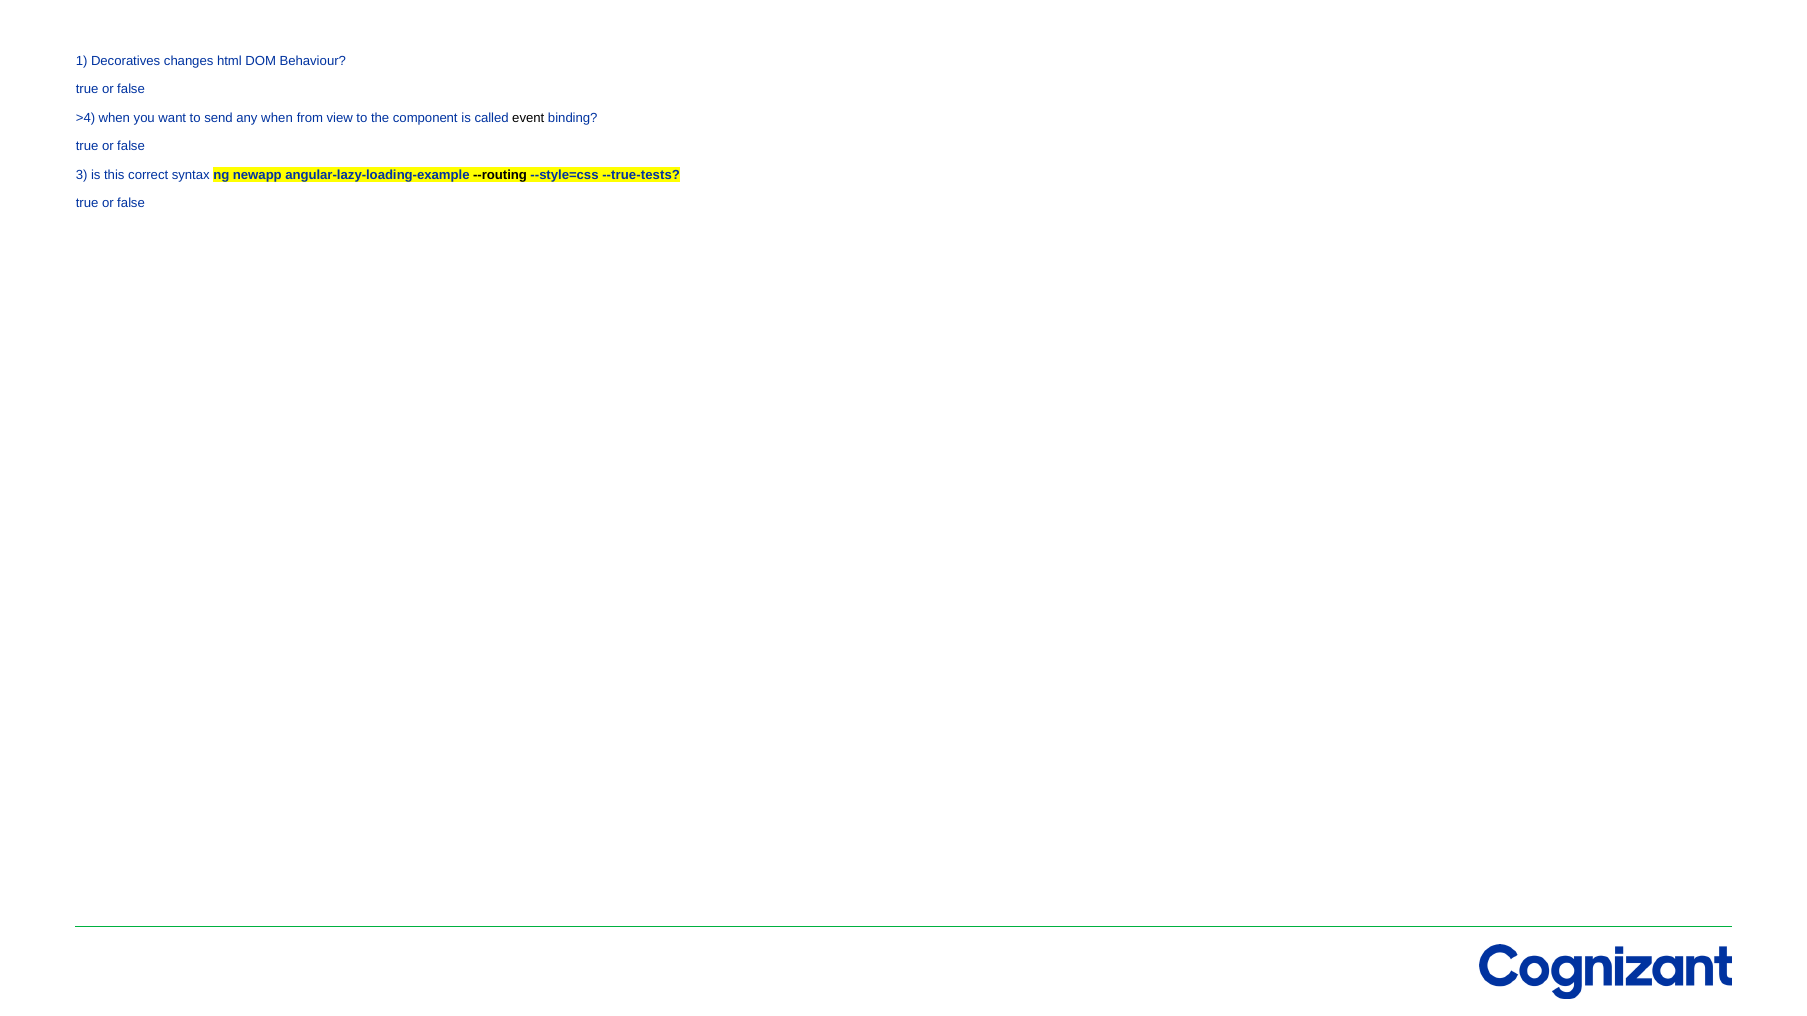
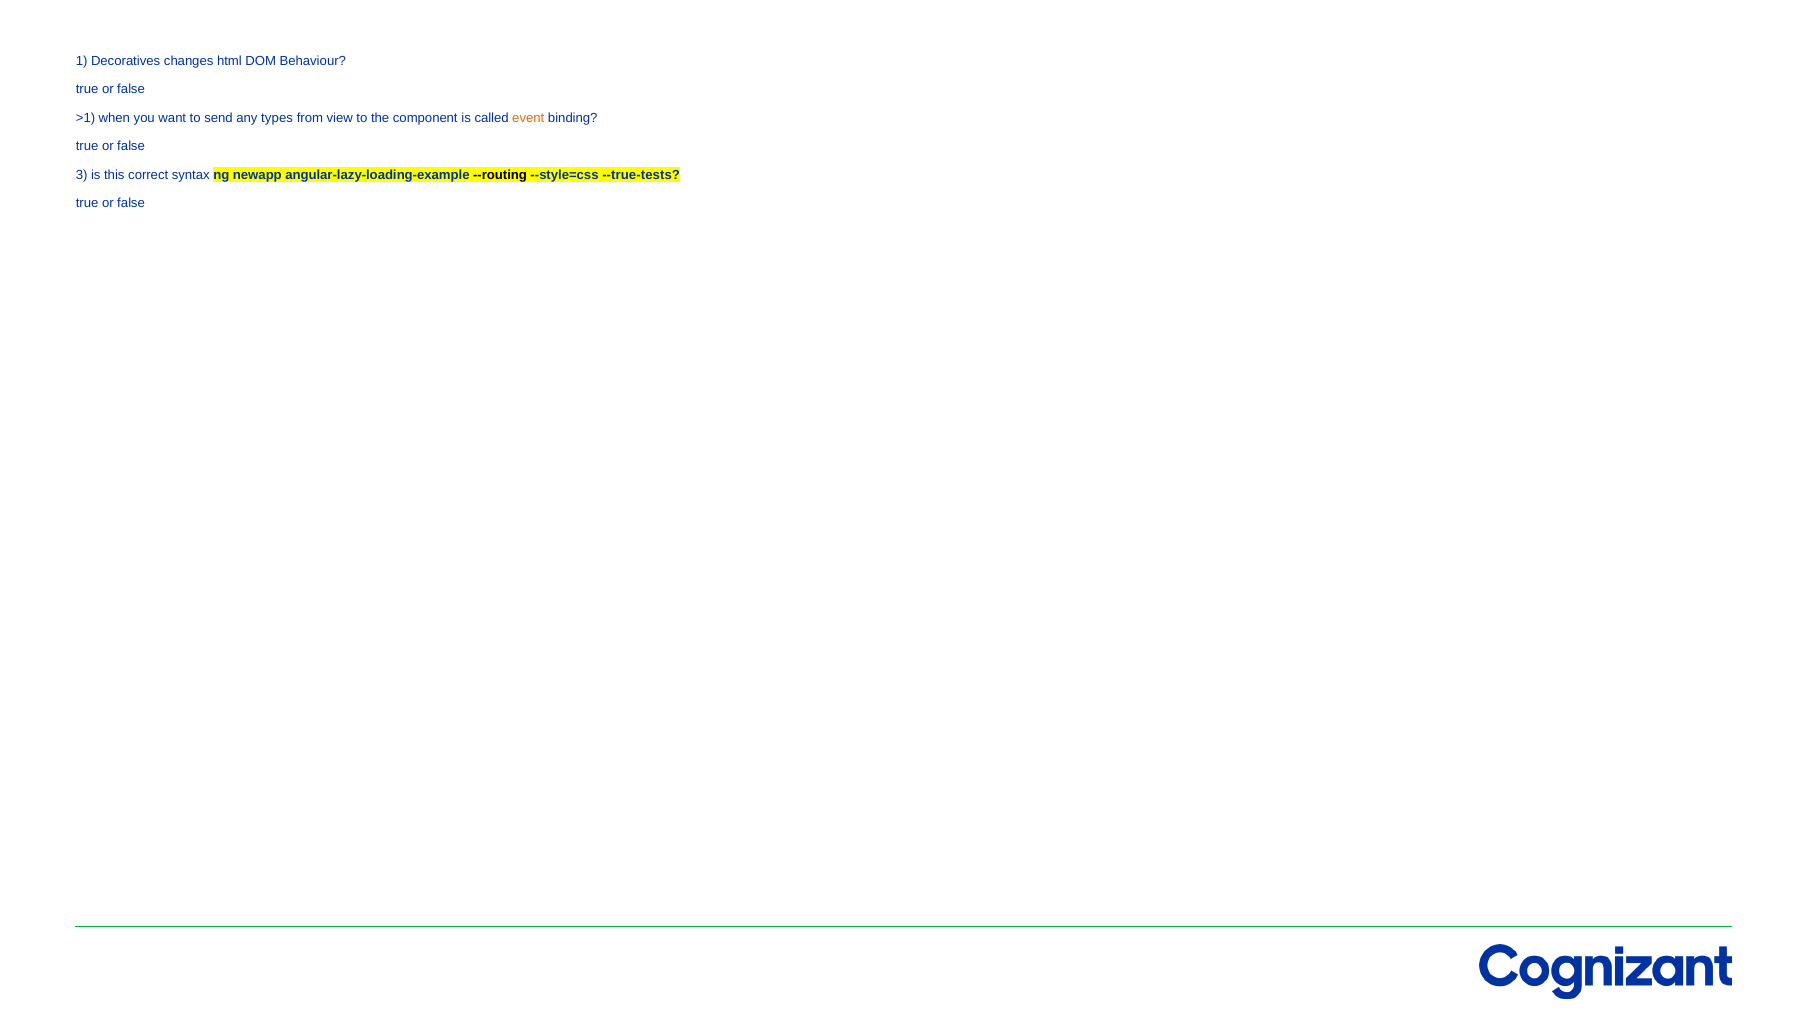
>4: >4 -> >1
any when: when -> types
event colour: black -> orange
